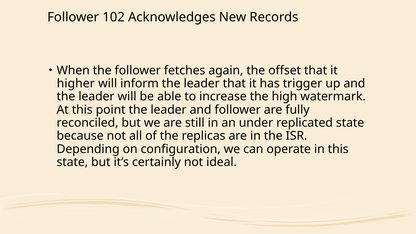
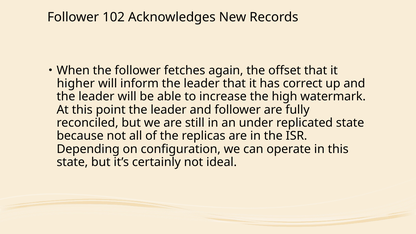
trigger: trigger -> correct
